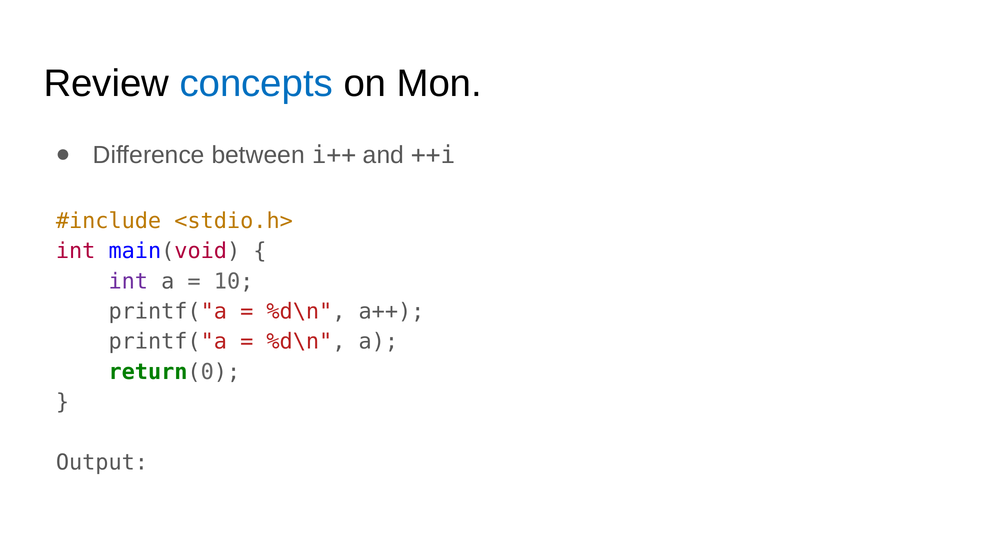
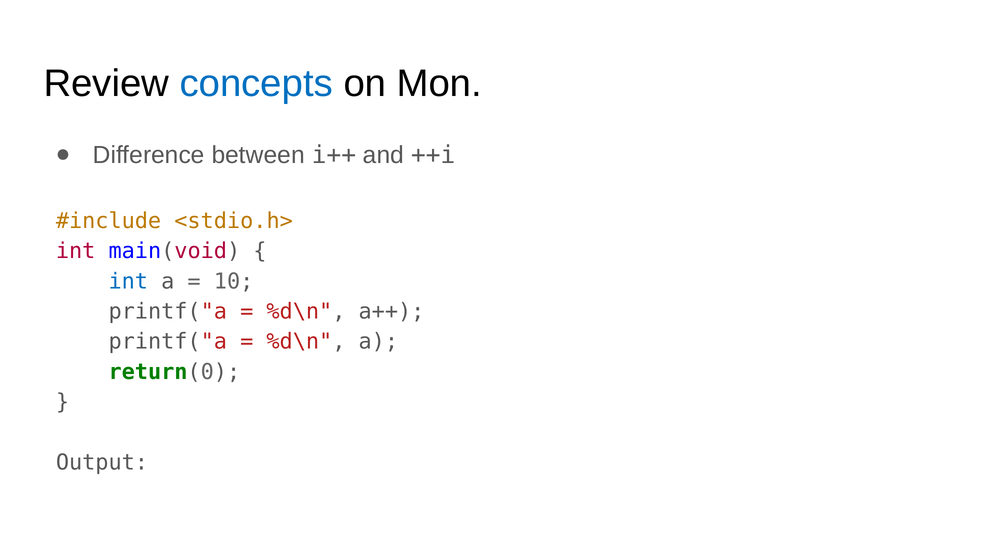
int at (128, 281) colour: purple -> blue
